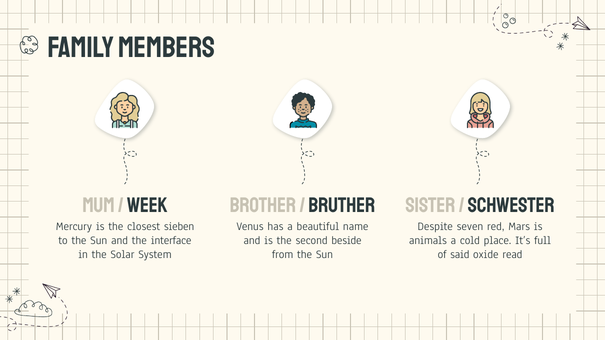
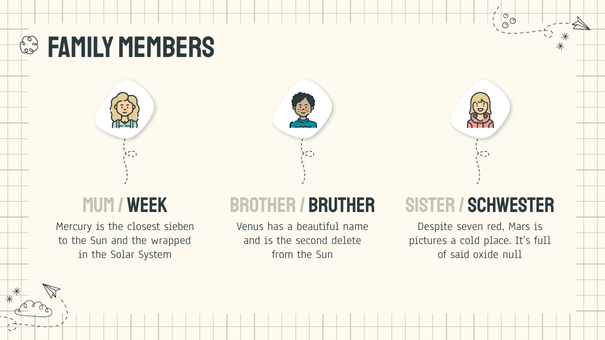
interface: interface -> wrapped
beside: beside -> delete
animals: animals -> pictures
read: read -> null
